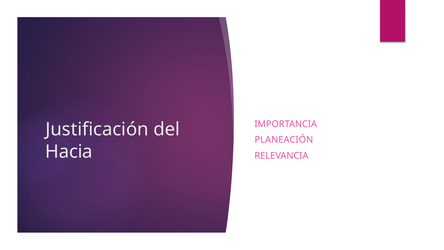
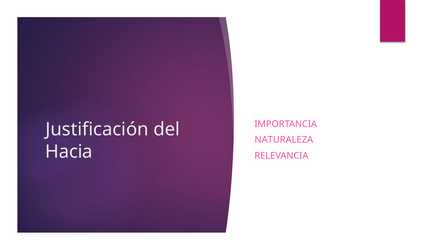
PLANEACIÓN: PLANEACIÓN -> NATURALEZA
